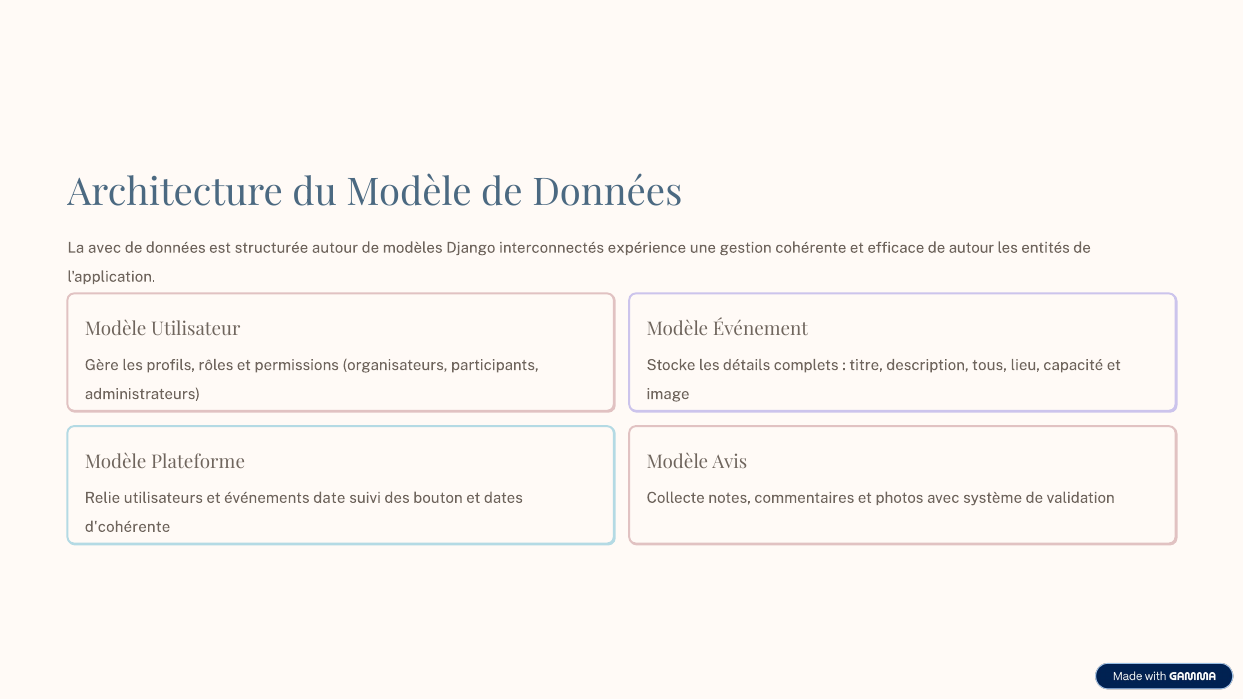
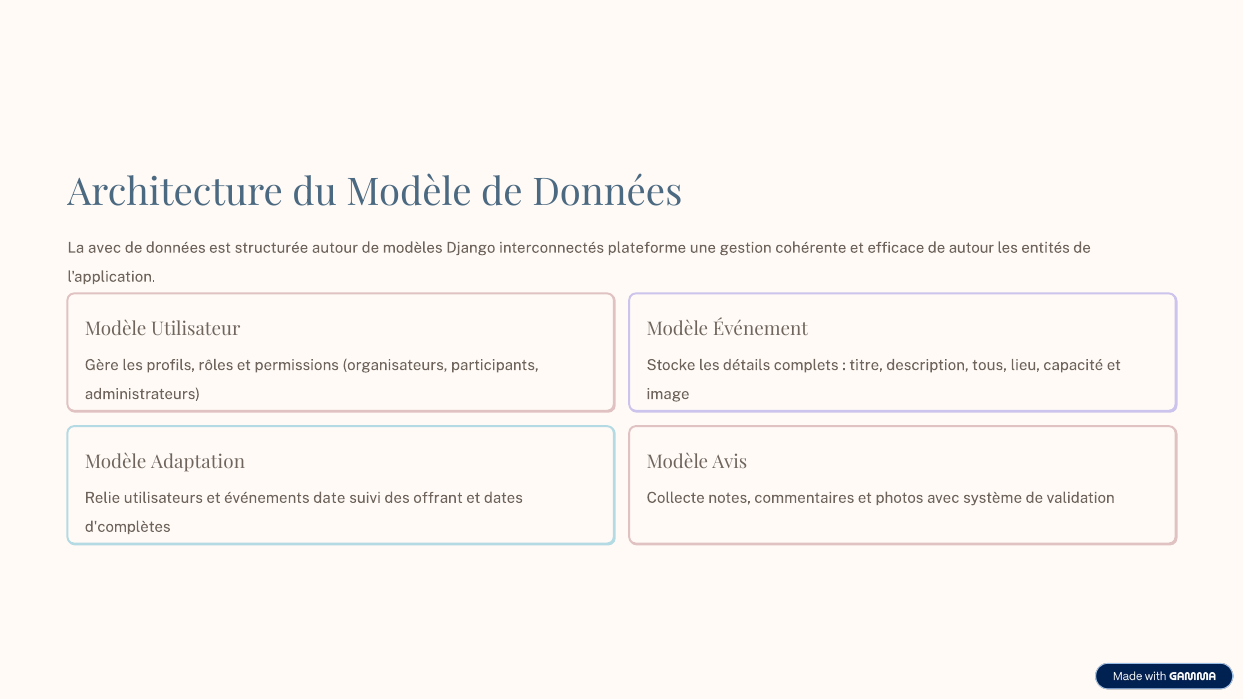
expérience: expérience -> plateforme
Plateforme: Plateforme -> Adaptation
bouton: bouton -> offrant
d'cohérente: d'cohérente -> d'complètes
